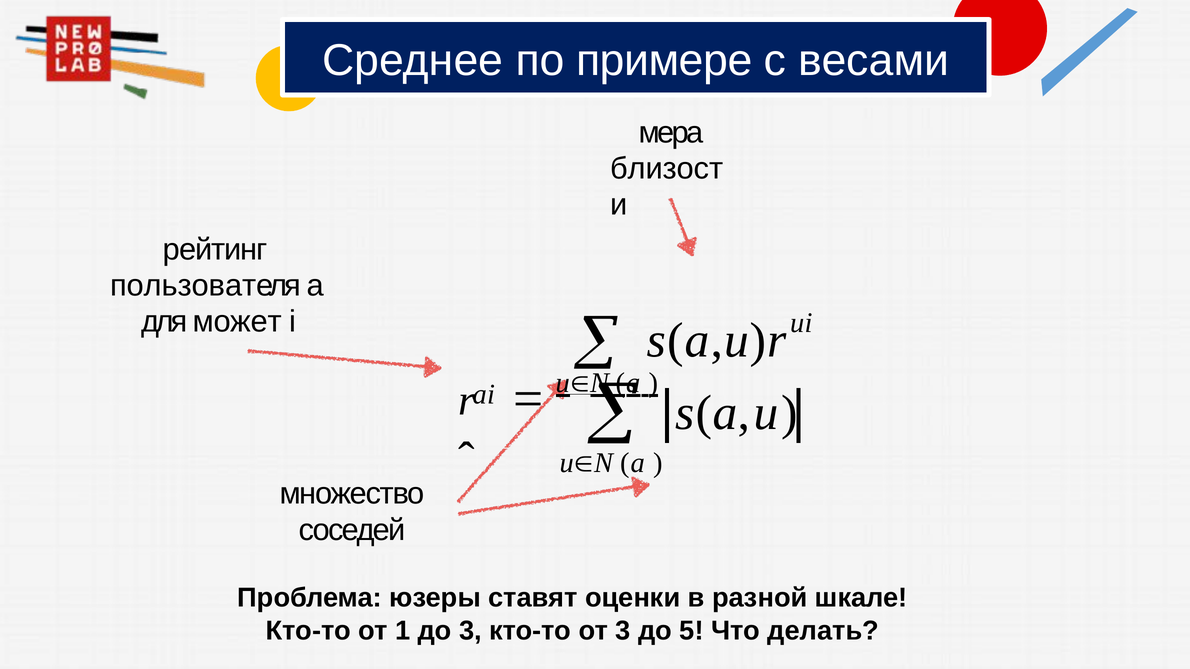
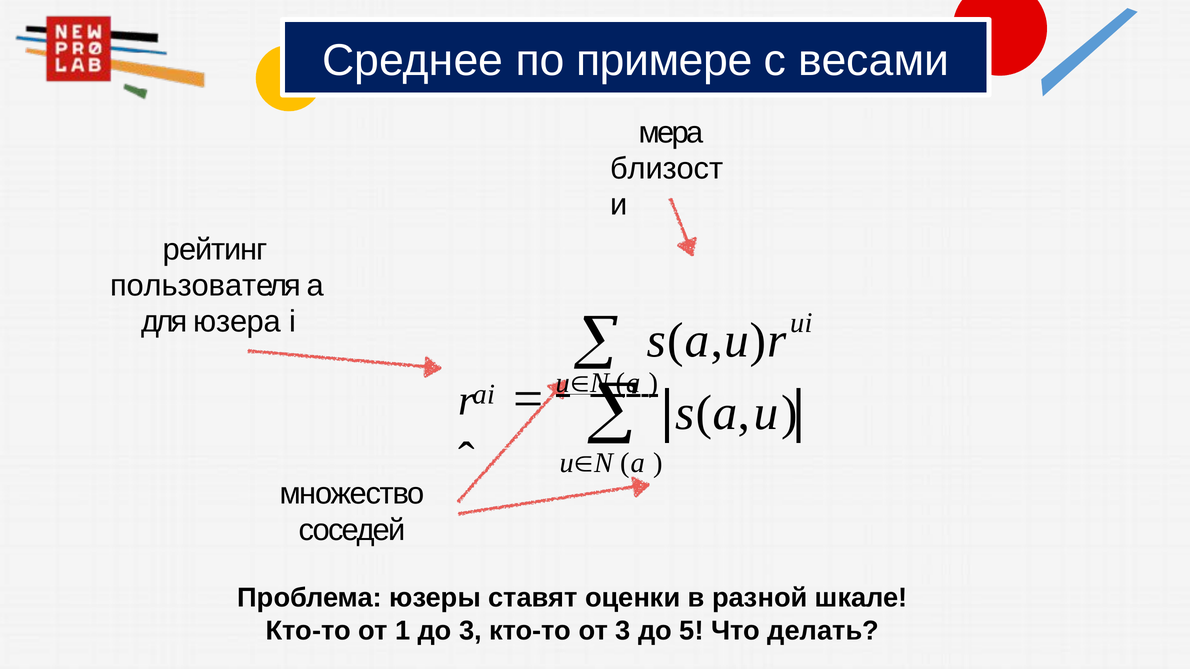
может: может -> юзера
